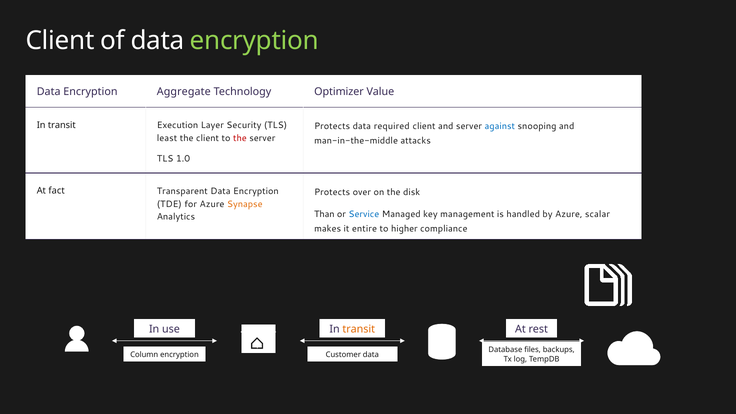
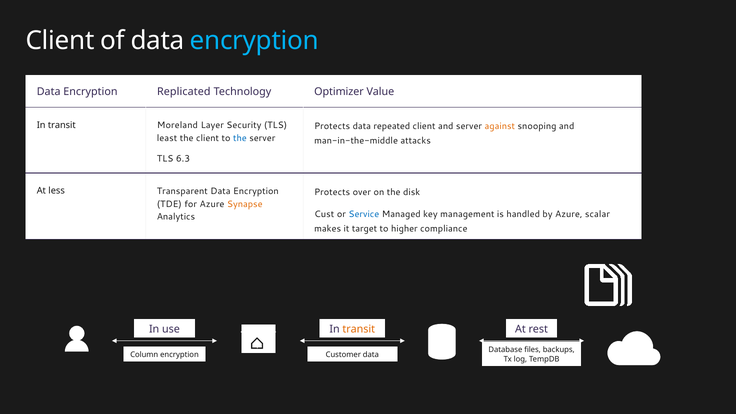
encryption at (254, 41) colour: light green -> light blue
Aggregate: Aggregate -> Replicated
Execution: Execution -> Moreland
required: required -> repeated
against colour: blue -> orange
the at (240, 138) colour: red -> blue
1.0: 1.0 -> 6.3
fact: fact -> less
Than: Than -> Cust
entire: entire -> target
